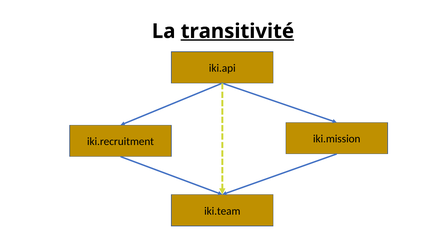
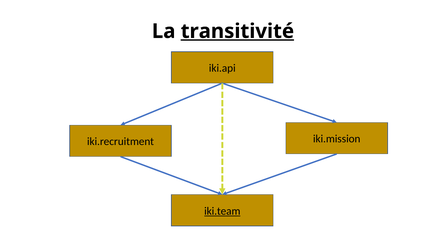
iki.team underline: none -> present
